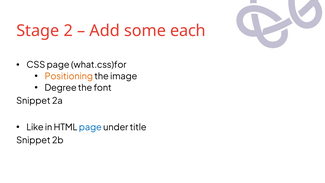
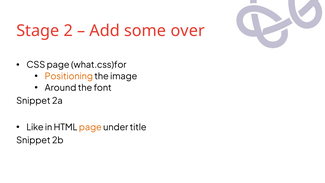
each: each -> over
Degree: Degree -> Around
page at (90, 127) colour: blue -> orange
